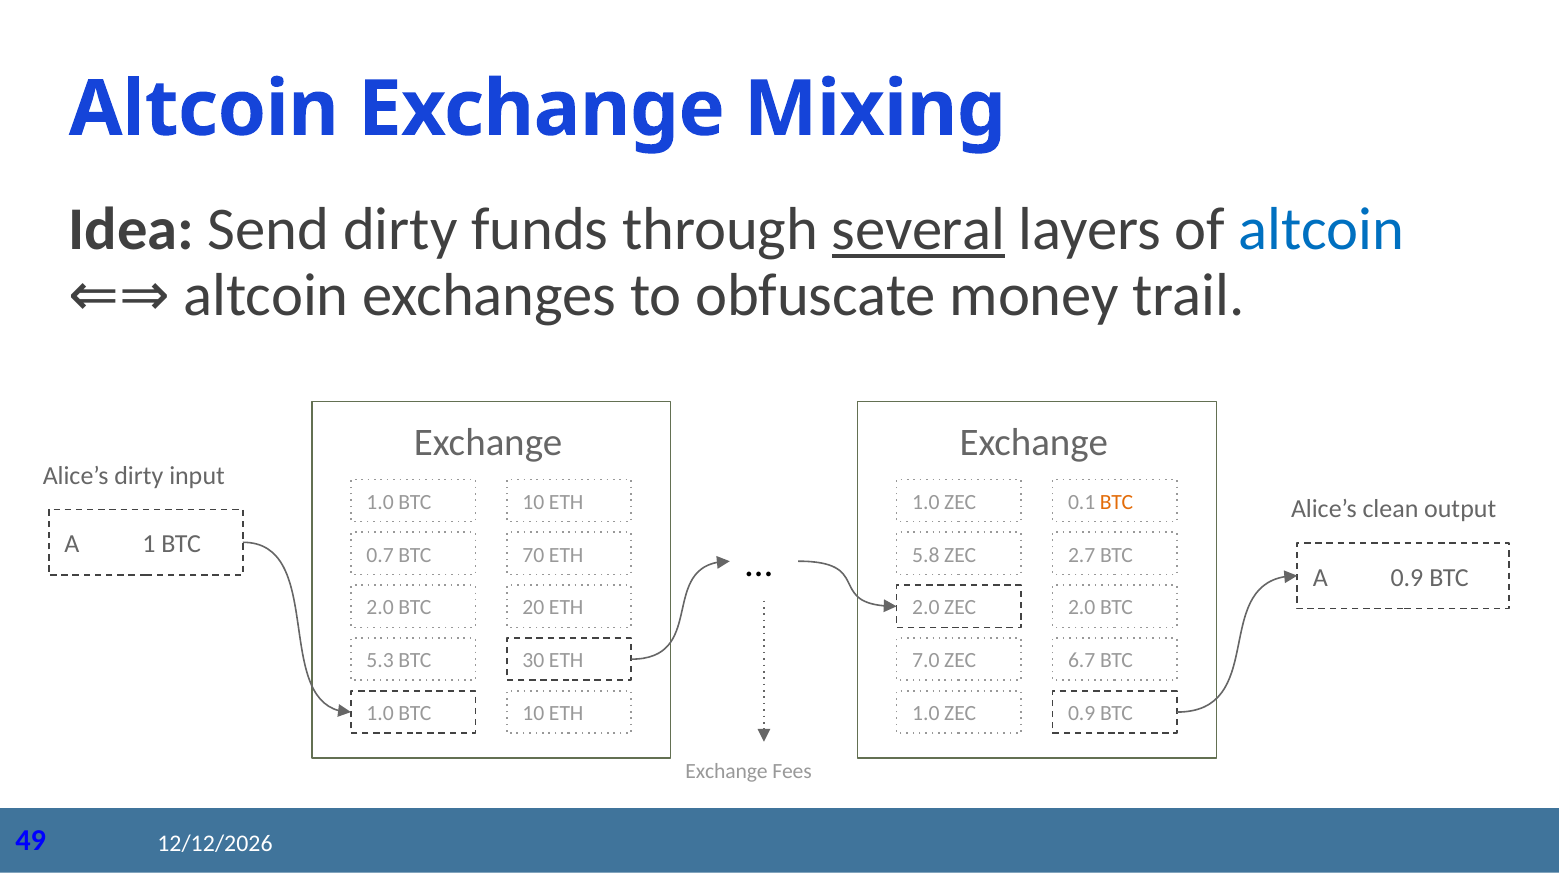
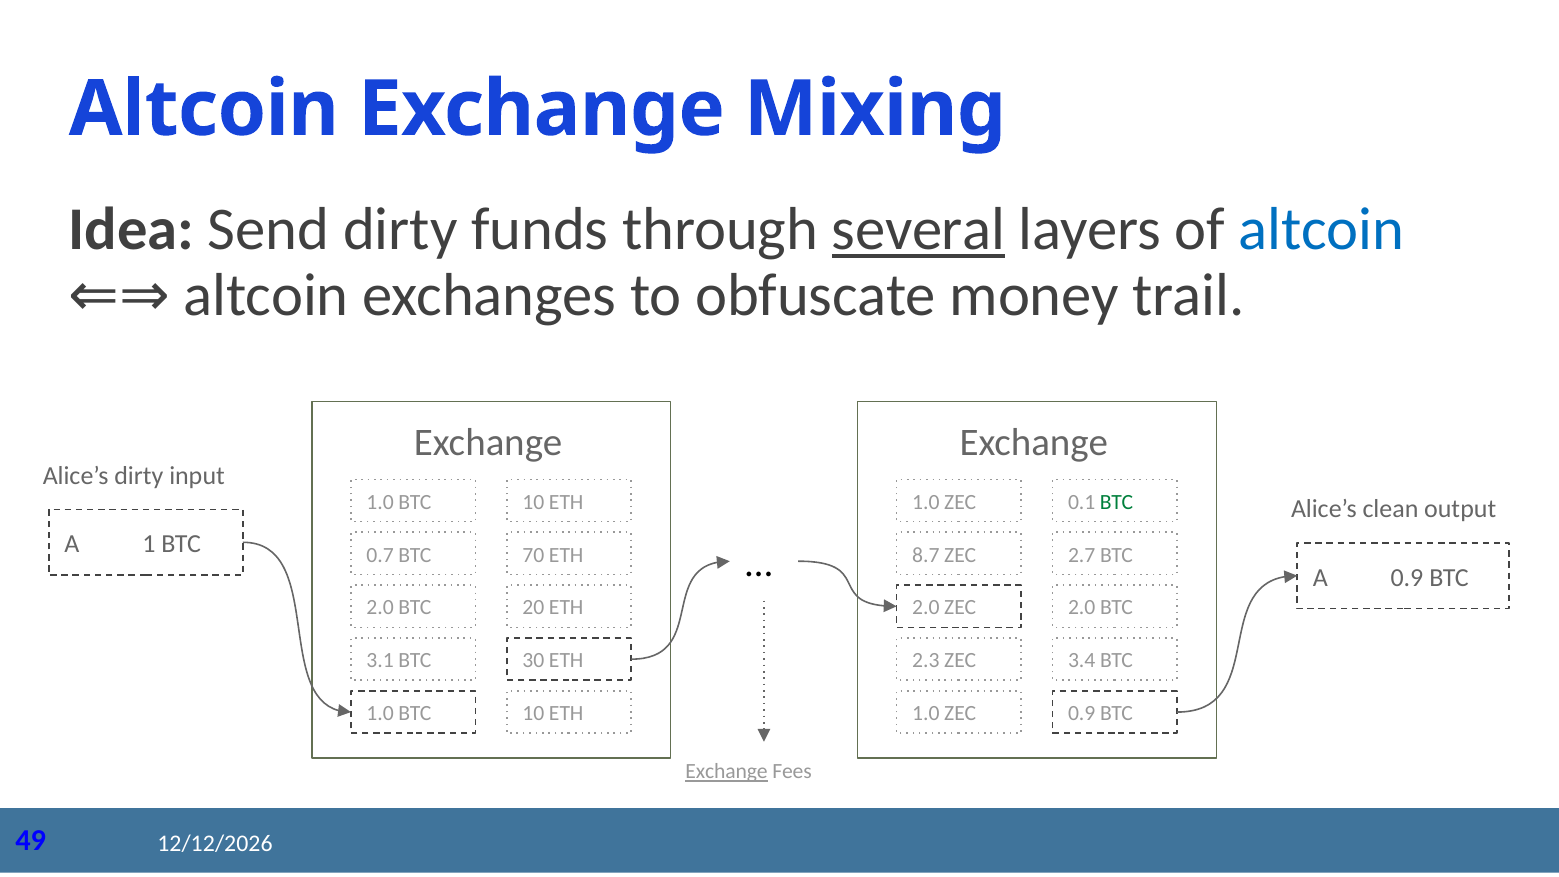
BTC at (1117, 502) colour: orange -> green
5.8: 5.8 -> 8.7
5.3: 5.3 -> 3.1
7.0: 7.0 -> 2.3
6.7: 6.7 -> 3.4
Exchange at (727, 772) underline: none -> present
